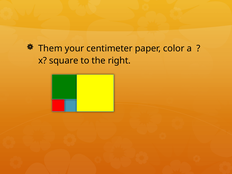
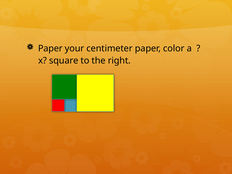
Them at (50, 48): Them -> Paper
